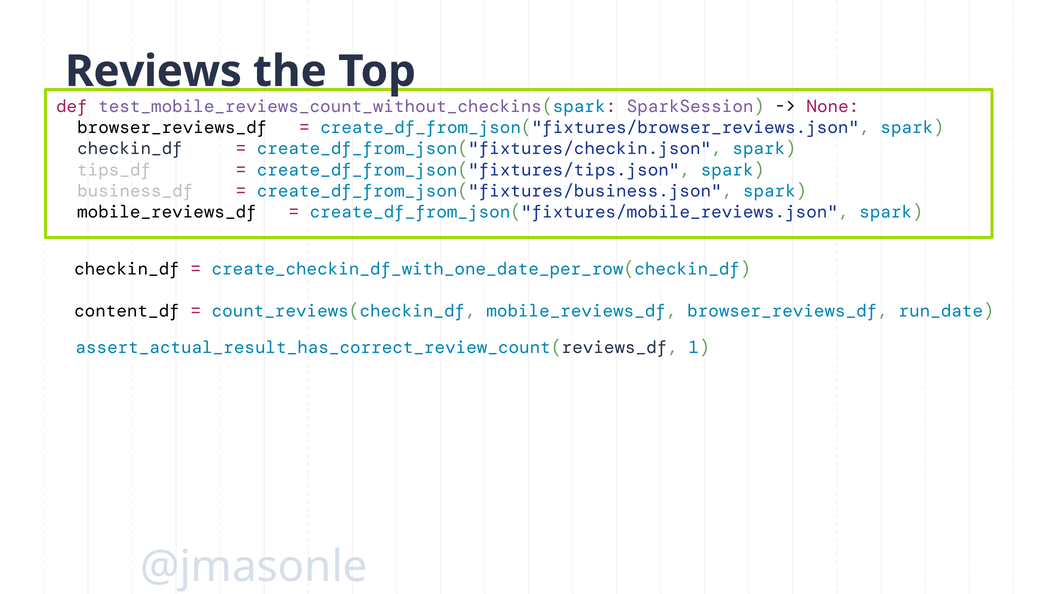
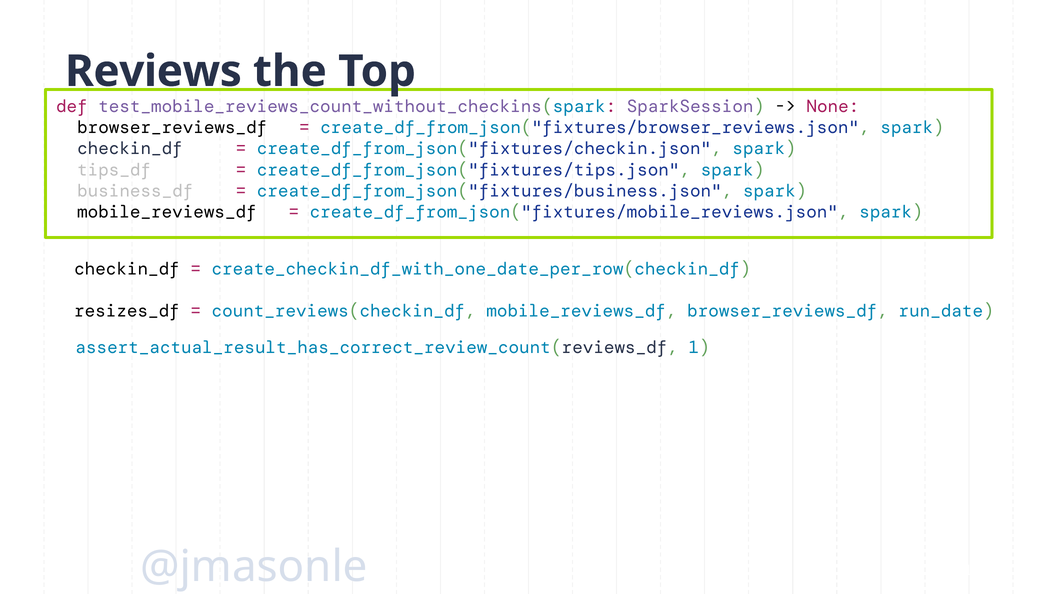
content_df: content_df -> resizes_df
